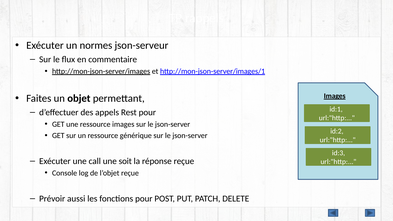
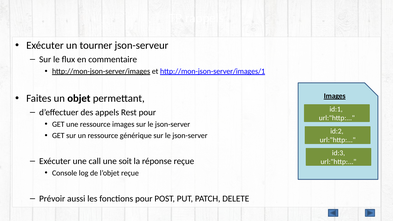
normes: normes -> tourner
